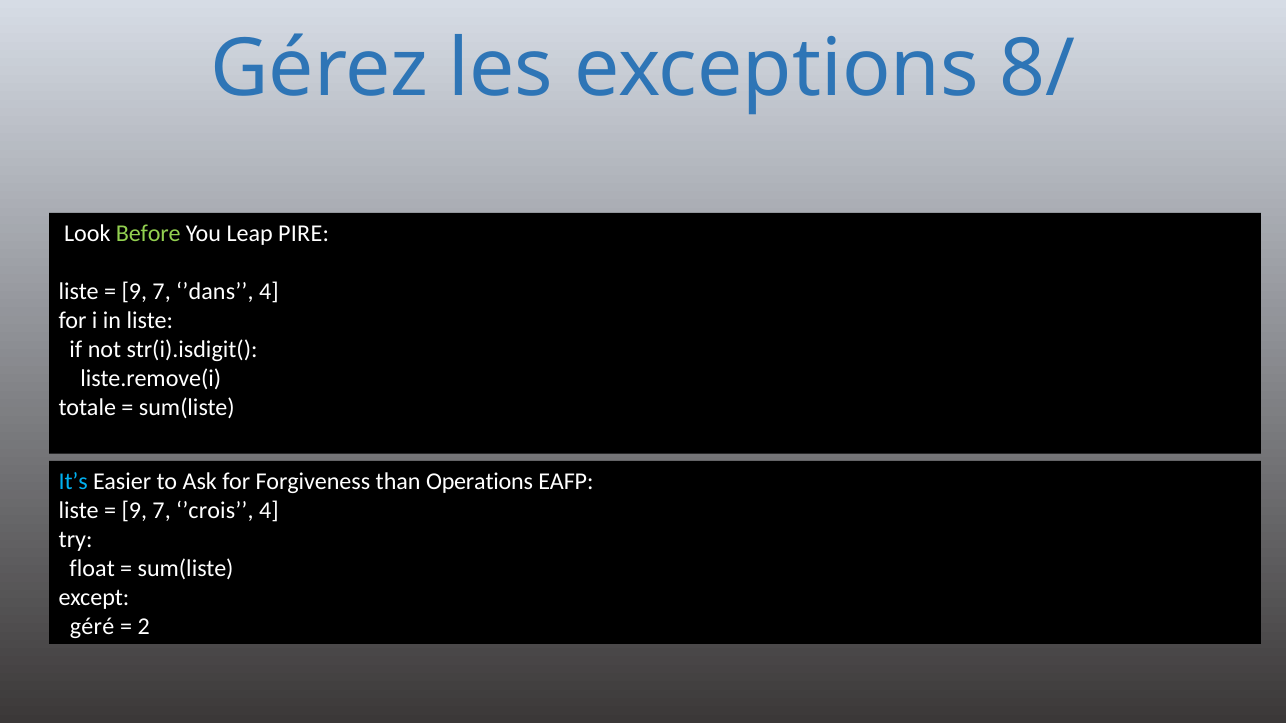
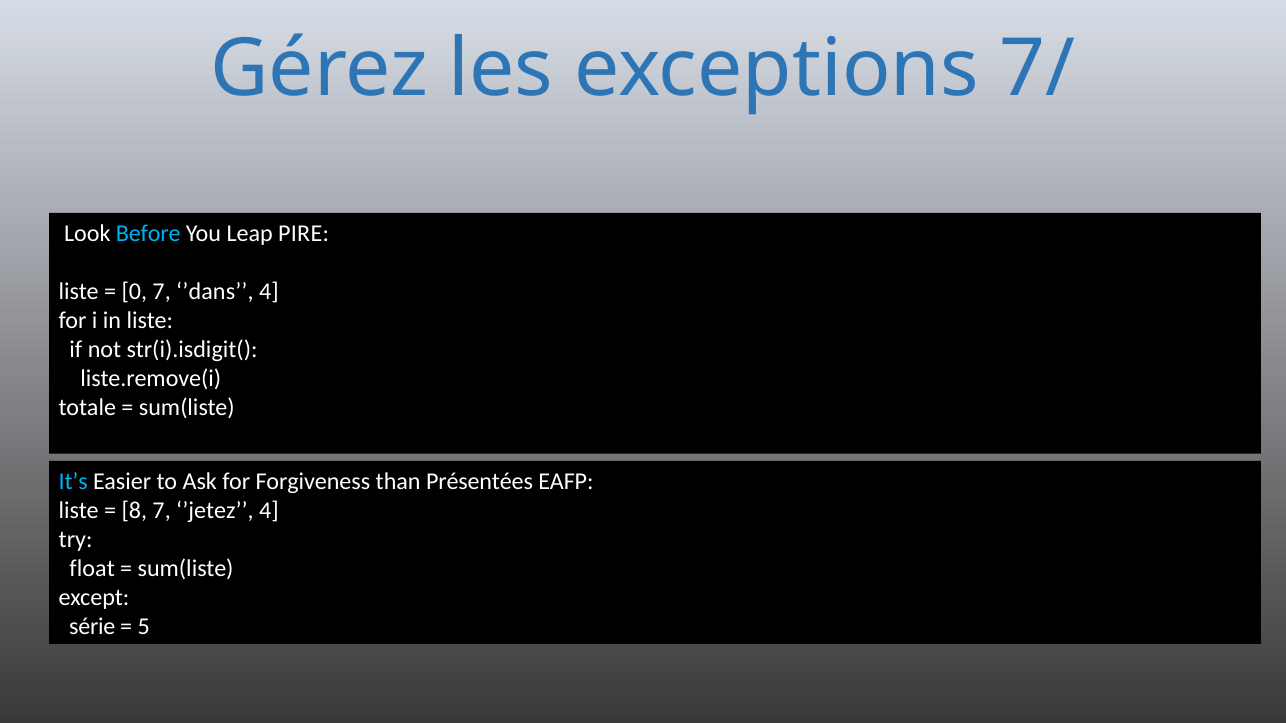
8/: 8/ -> 7/
Before colour: light green -> light blue
9 at (134, 292): 9 -> 0
Operations: Operations -> Présentées
9 at (134, 511): 9 -> 8
’crois: ’crois -> ’jetez
géré: géré -> série
2: 2 -> 5
